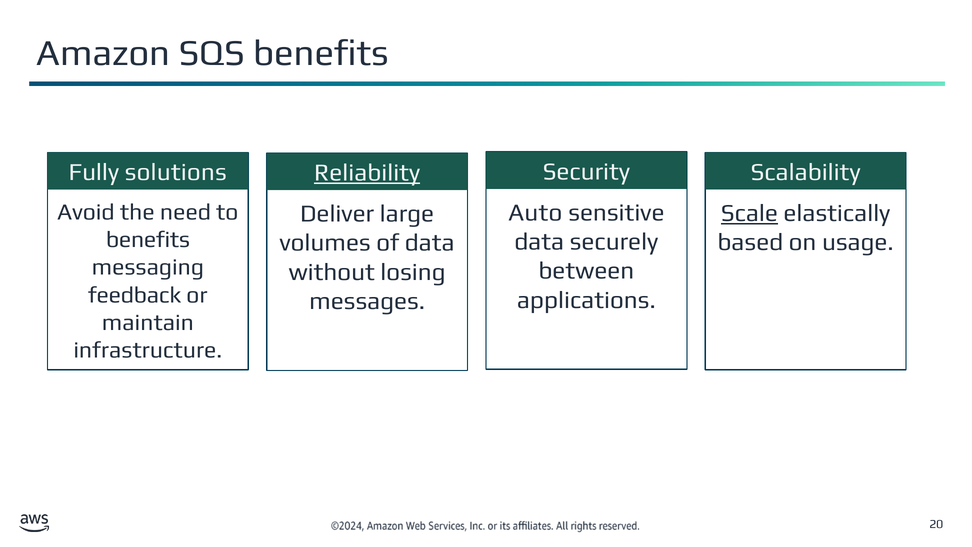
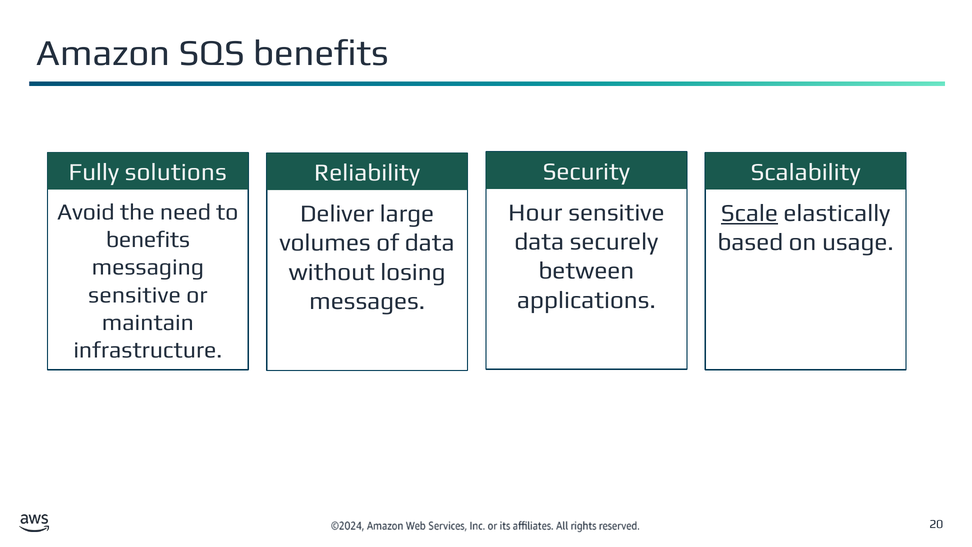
Reliability underline: present -> none
Auto: Auto -> Hour
feedback at (135, 295): feedback -> sensitive
